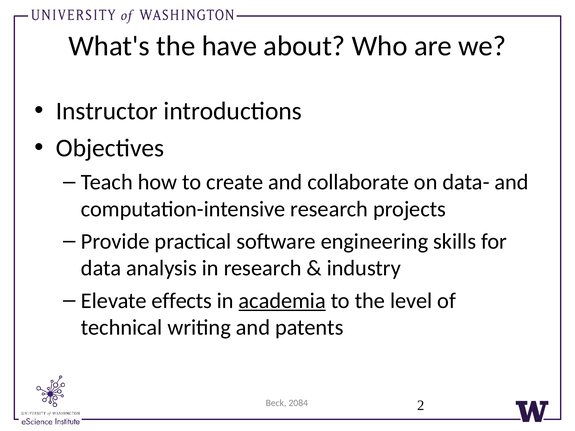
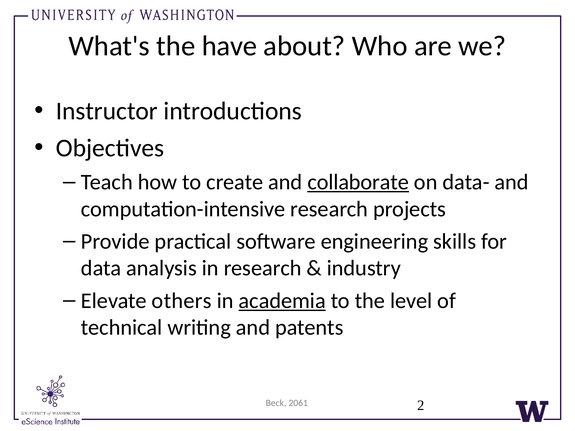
collaborate underline: none -> present
effects: effects -> others
2084: 2084 -> 2061
